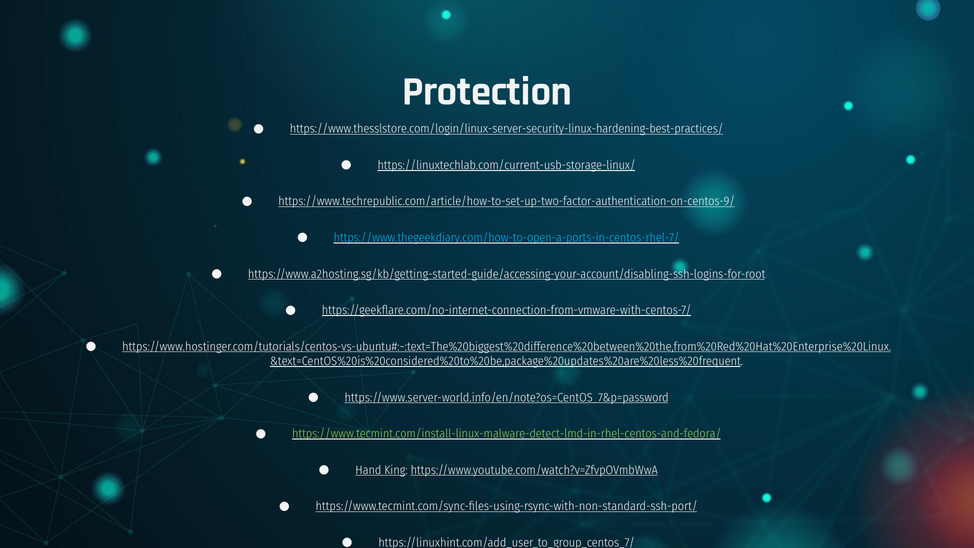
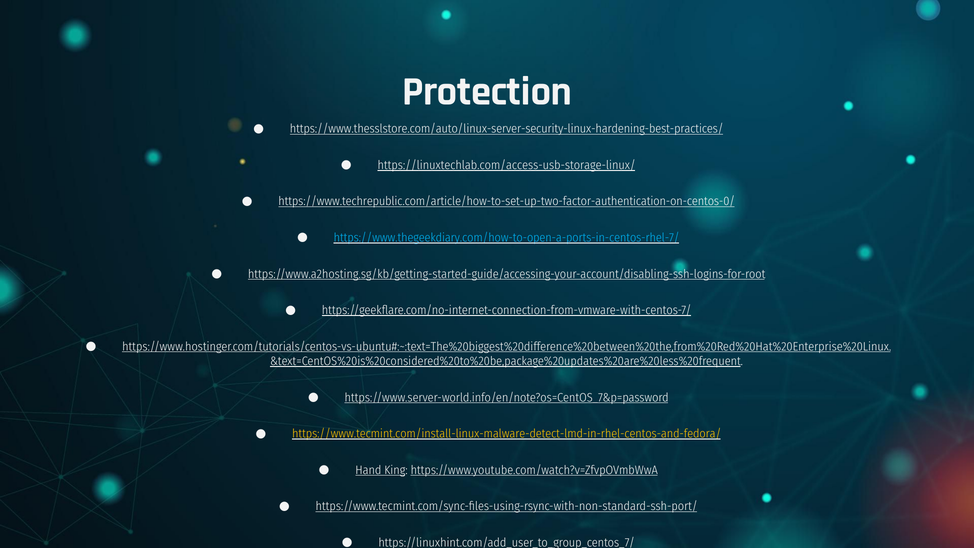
https://www.thesslstore.com/login/linux-server-security-linux-hardening-best-practices/: https://www.thesslstore.com/login/linux-server-security-linux-hardening-best-practices/ -> https://www.thesslstore.com/auto/linux-server-security-linux-hardening-best-practices/
https://linuxtechlab.com/current-usb-storage-linux/: https://linuxtechlab.com/current-usb-storage-linux/ -> https://linuxtechlab.com/access-usb-storage-linux/
https://www.techrepublic.com/article/how-to-set-up-two-factor-authentication-on-centos-9/: https://www.techrepublic.com/article/how-to-set-up-two-factor-authentication-on-centos-9/ -> https://www.techrepublic.com/article/how-to-set-up-two-factor-authentication-on-centos-0/
https://www.tecmint.com/install-linux-malware-detect-lmd-in-rhel-centos-and-fedora/ colour: light green -> yellow
